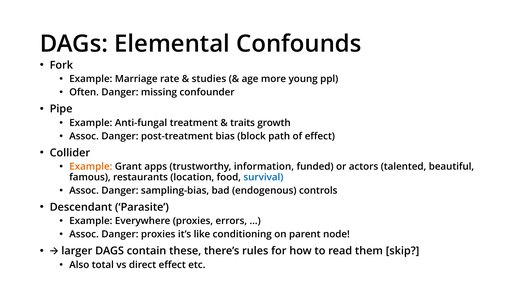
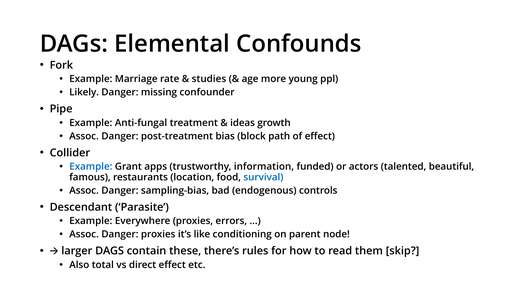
Often: Often -> Likely
traits: traits -> ideas
Example at (91, 167) colour: orange -> blue
